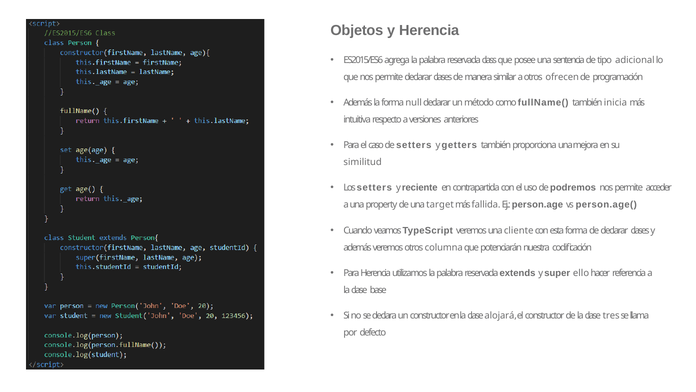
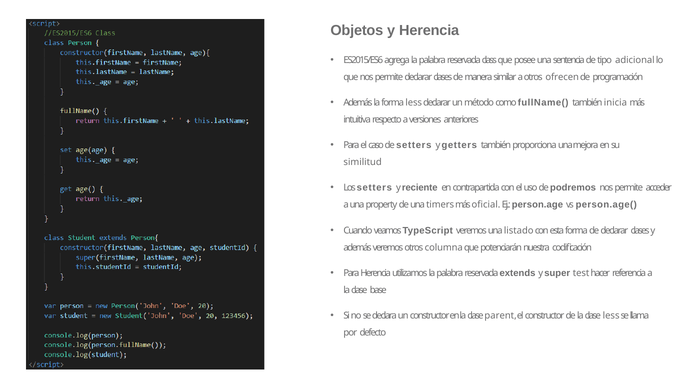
forma null: null -> less
target: target -> timers
fallida: fallida -> oficial
cliente: cliente -> listado
ello: ello -> test
alojará: alojará -> parent
clase tres: tres -> less
